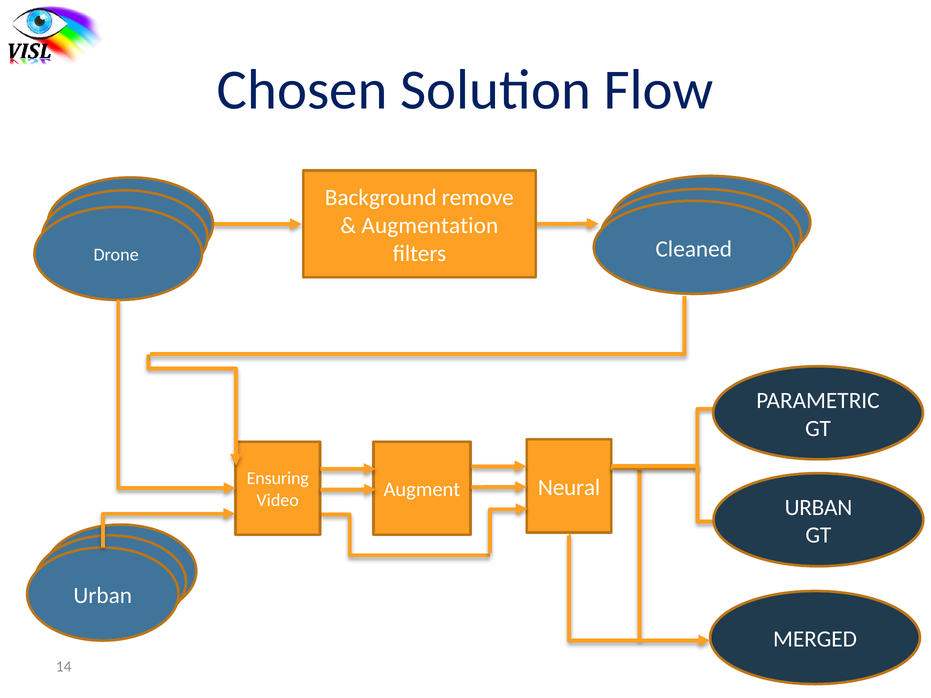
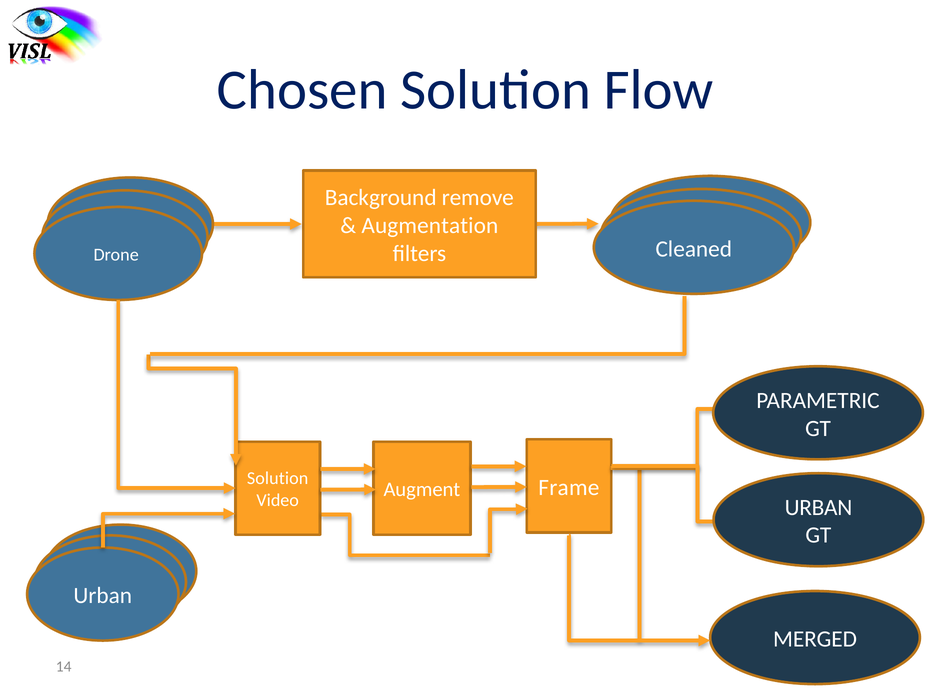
Ensuring at (278, 479): Ensuring -> Solution
Neural: Neural -> Frame
